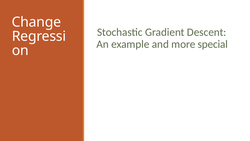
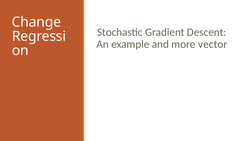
special: special -> vector
